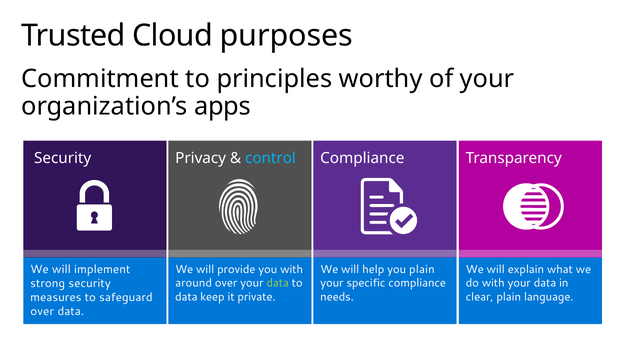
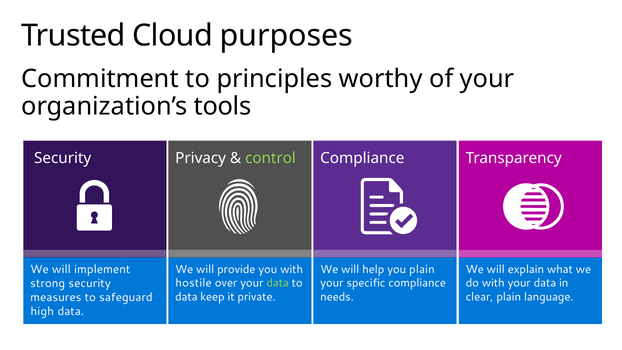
apps: apps -> tools
control colour: light blue -> light green
around: around -> hostile
over at (42, 311): over -> high
